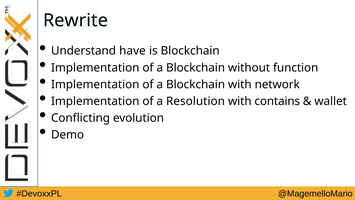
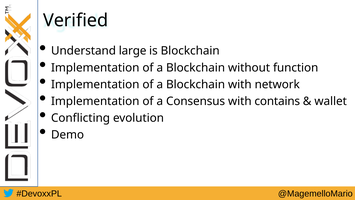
Rewrite: Rewrite -> Verified
have: have -> large
Resolution: Resolution -> Consensus
